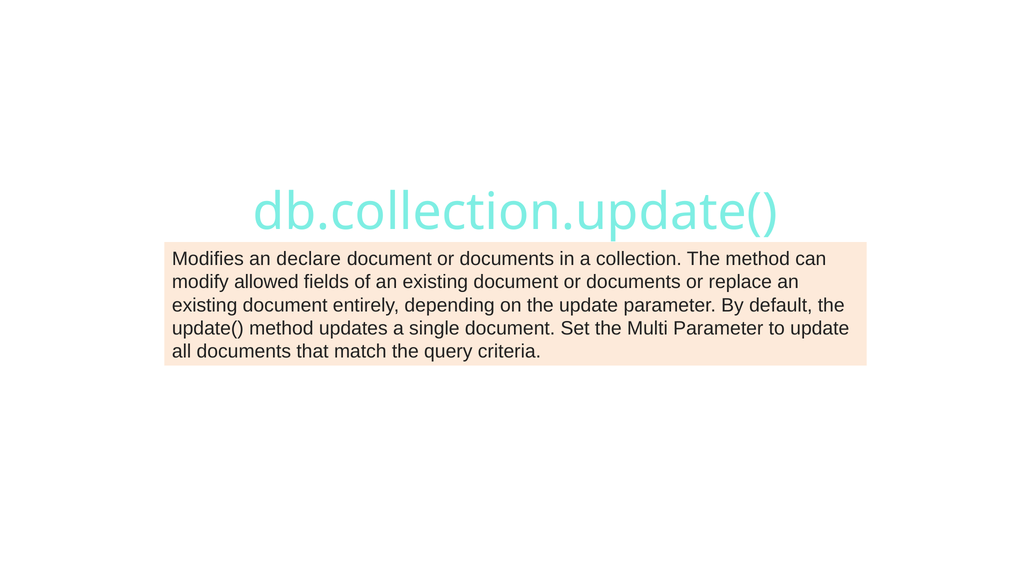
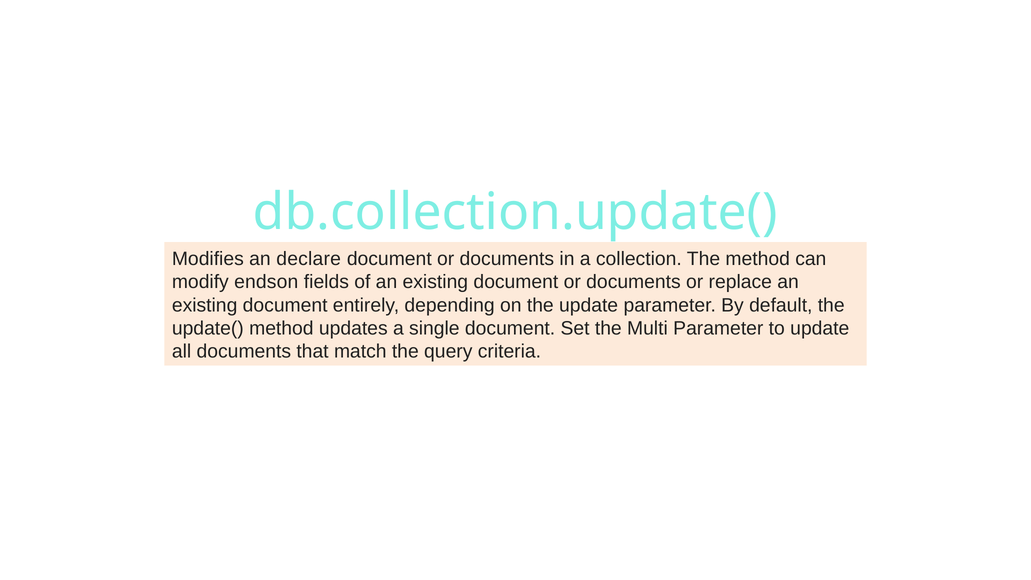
allowed: allowed -> endson
